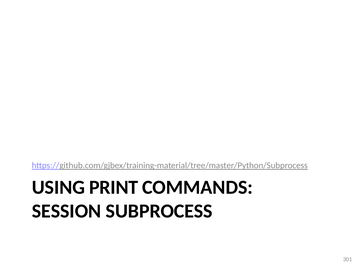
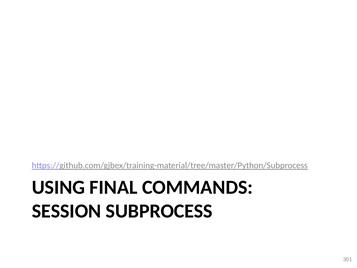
PRINT: PRINT -> FINAL
